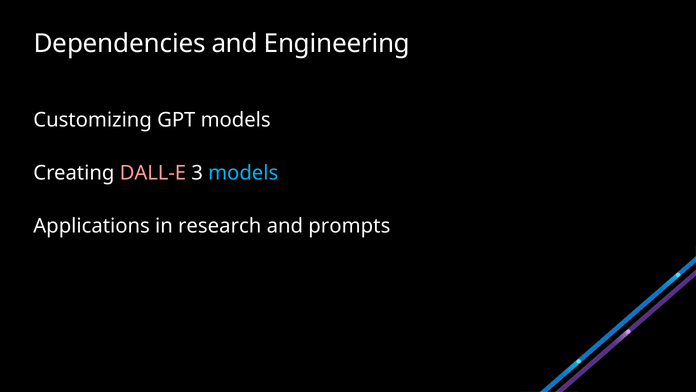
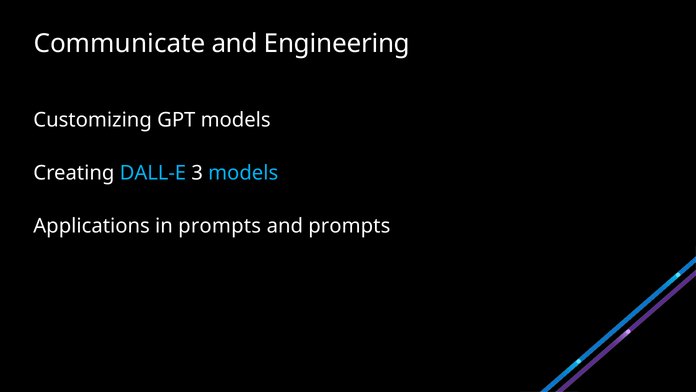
Dependencies: Dependencies -> Communicate
DALL-E colour: pink -> light blue
in research: research -> prompts
